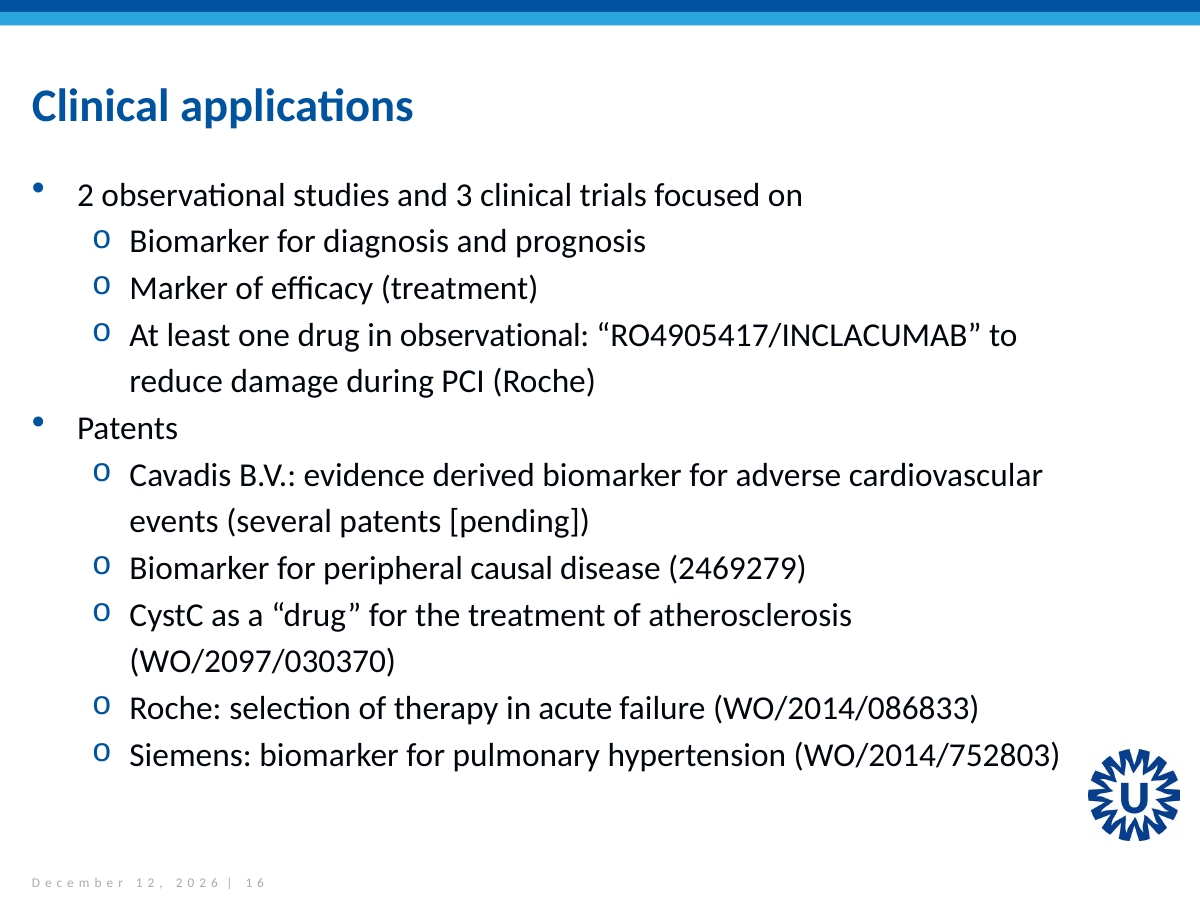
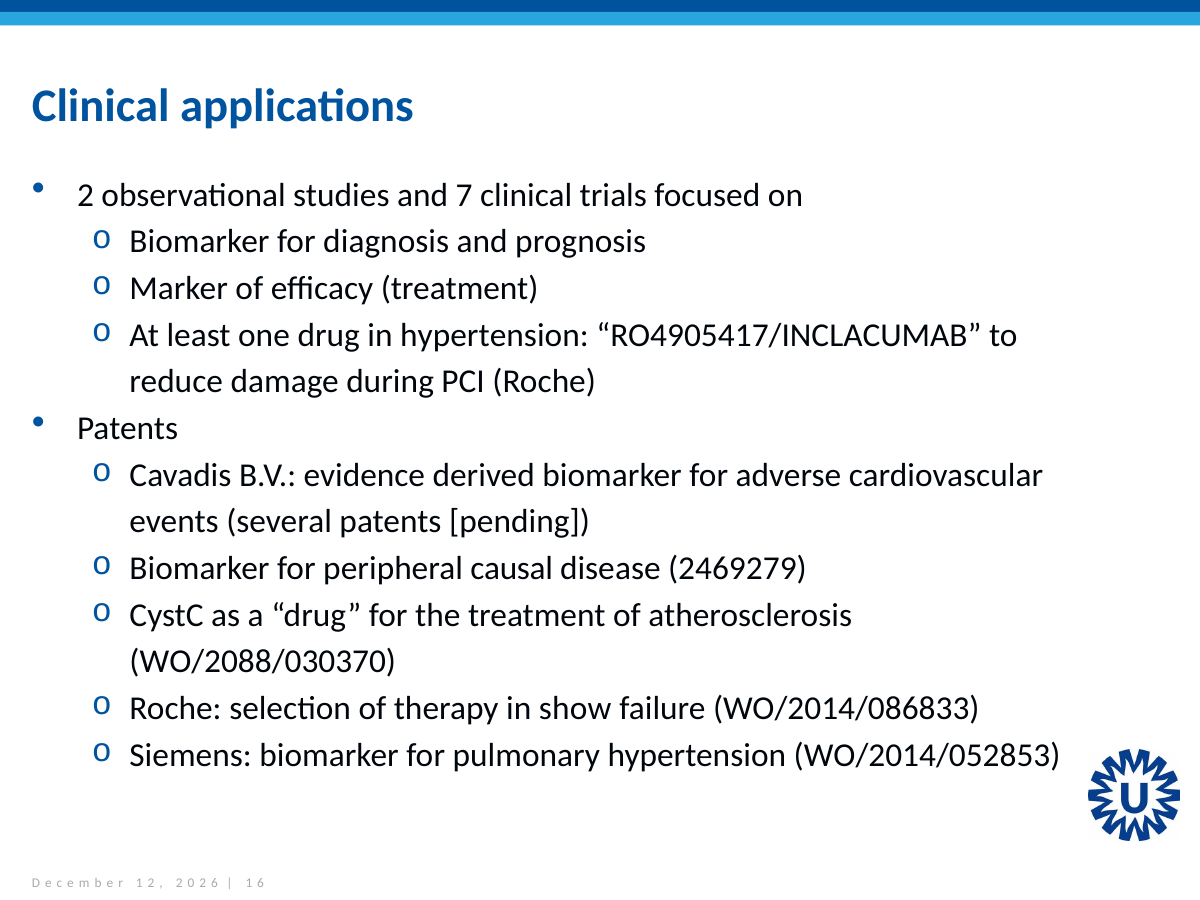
3: 3 -> 7
in observational: observational -> hypertension
WO/2097/030370: WO/2097/030370 -> WO/2088/030370
acute: acute -> show
WO/2014/752803: WO/2014/752803 -> WO/2014/052853
